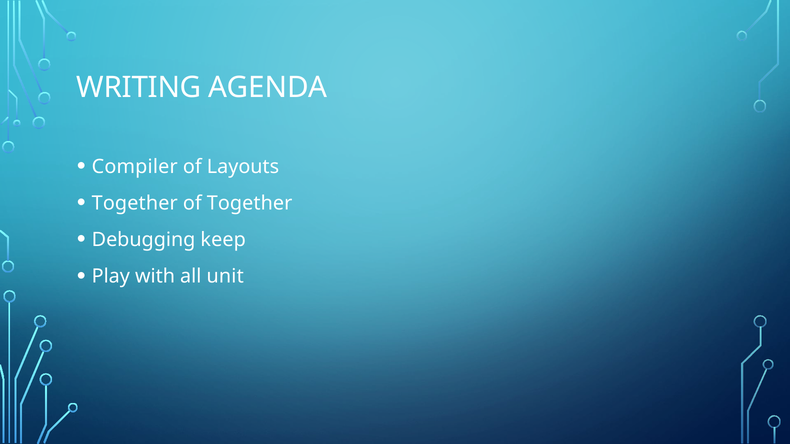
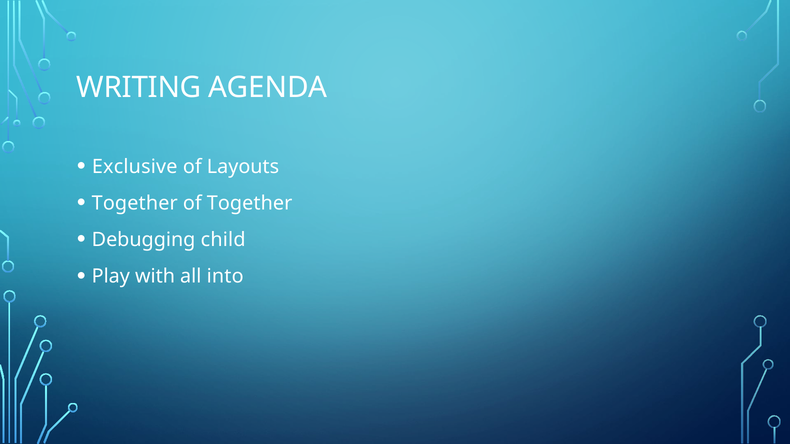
Compiler: Compiler -> Exclusive
keep: keep -> child
unit: unit -> into
